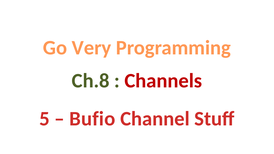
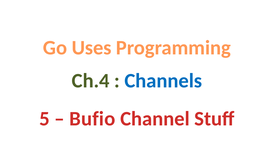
Very: Very -> Uses
Ch.8: Ch.8 -> Ch.4
Channels colour: red -> blue
